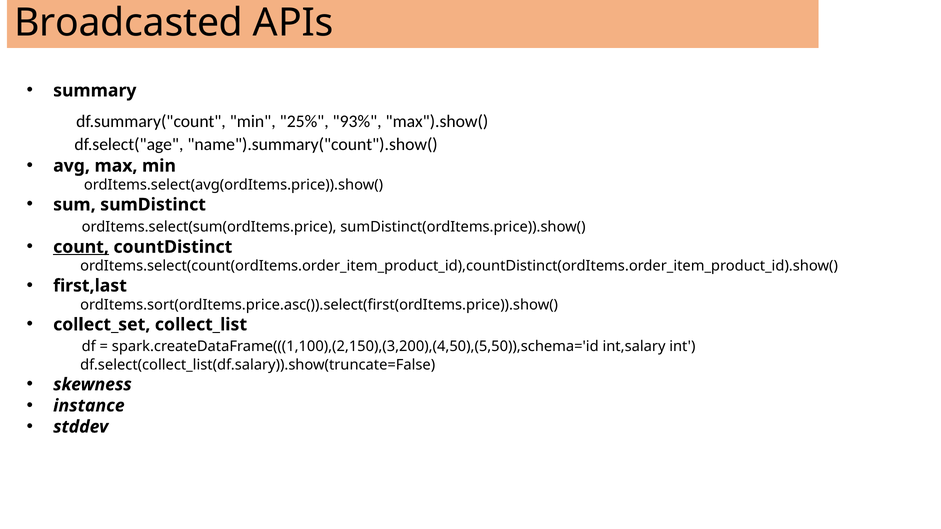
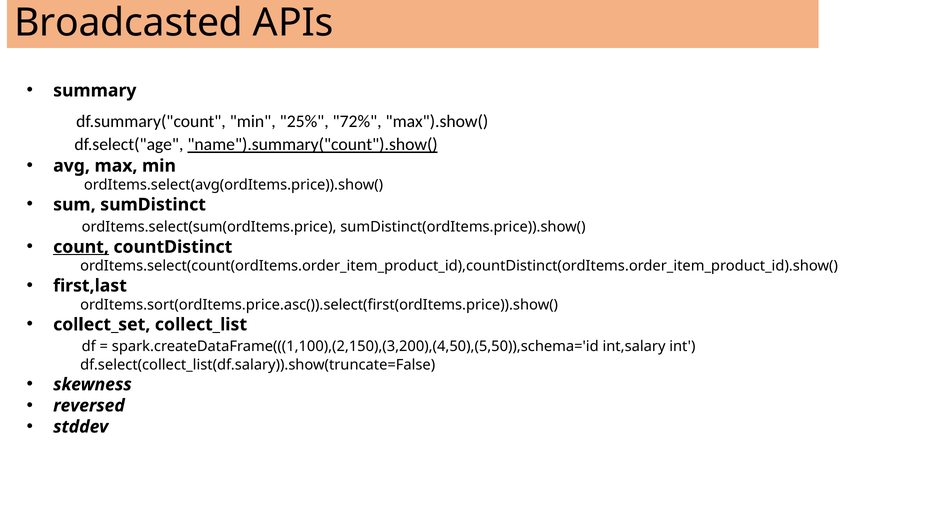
93%: 93% -> 72%
name").summary("count").show( underline: none -> present
instance: instance -> reversed
